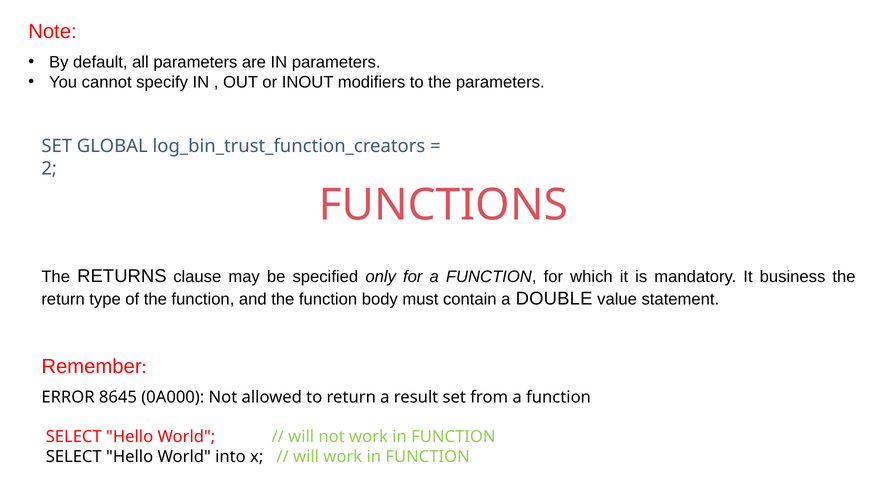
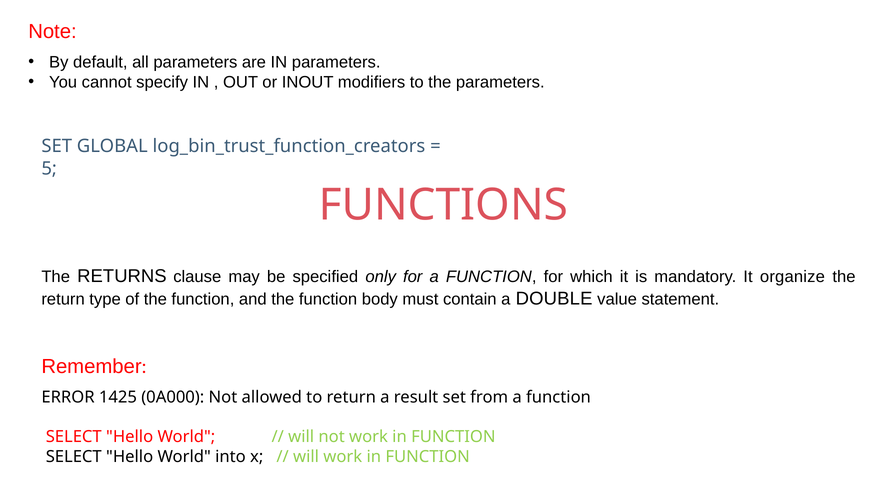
2: 2 -> 5
business: business -> organize
8645: 8645 -> 1425
